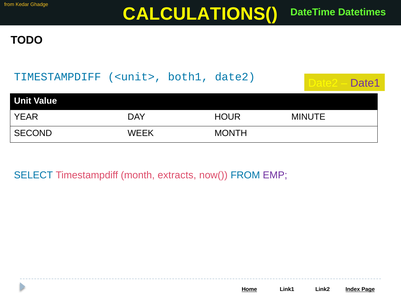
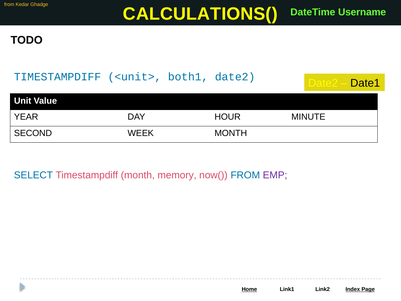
Datetimes: Datetimes -> Username
Date1 colour: purple -> black
extracts: extracts -> memory
